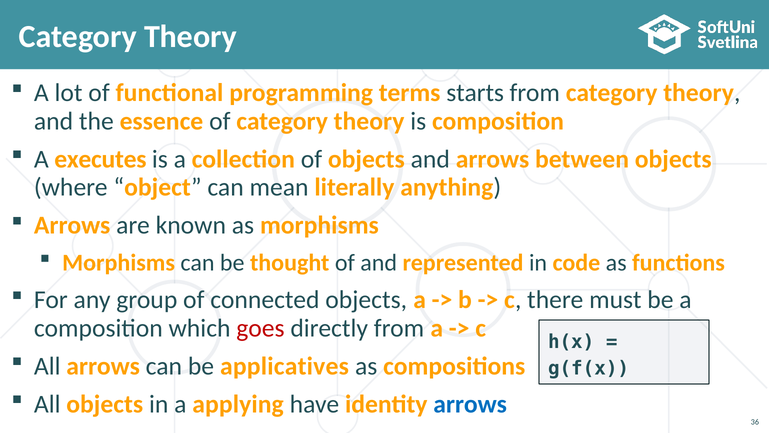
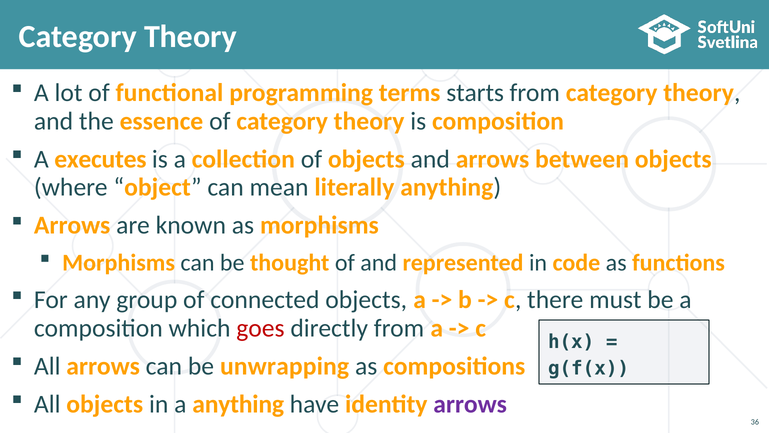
applicatives: applicatives -> unwrapping
a applying: applying -> anything
arrows at (470, 404) colour: blue -> purple
